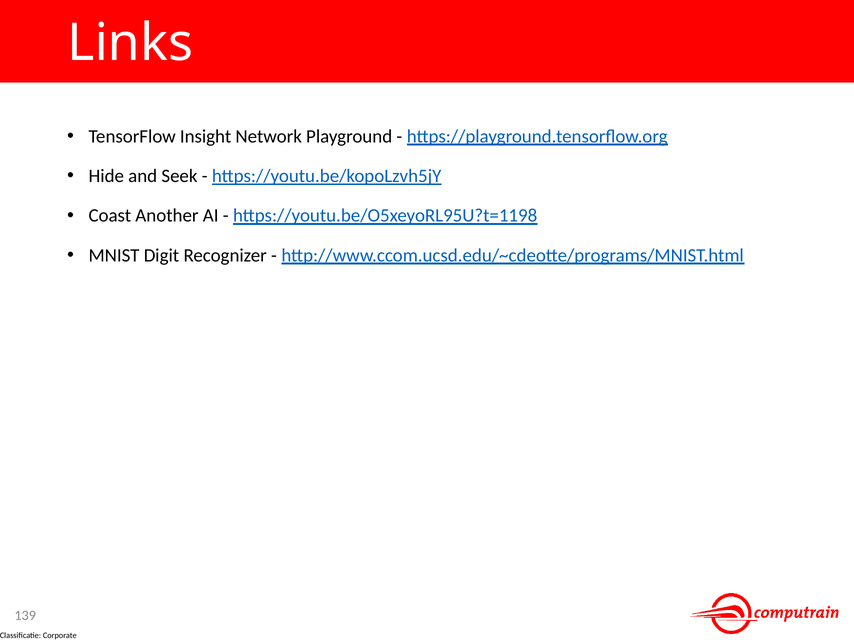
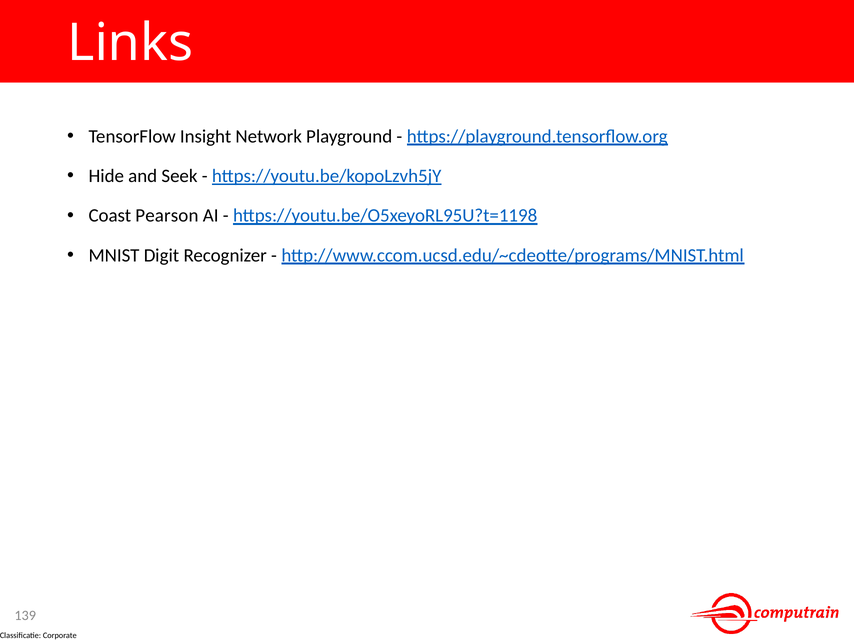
Another: Another -> Pearson
